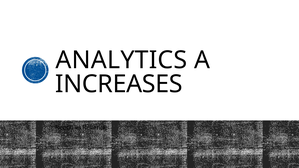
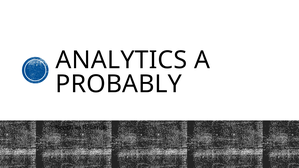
INCREASES: INCREASES -> PROBABLY
